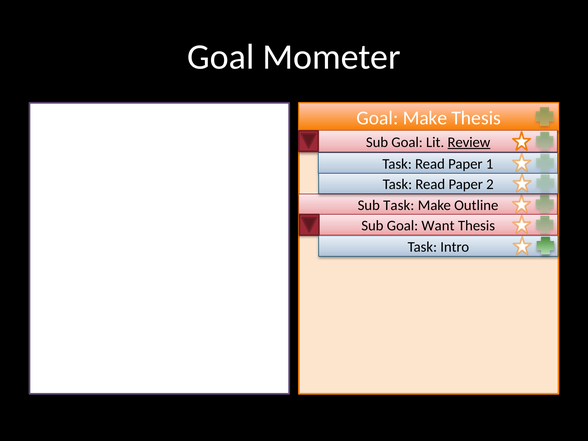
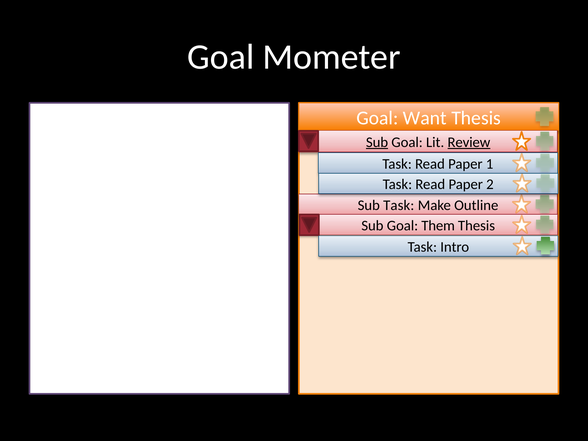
Goal Make: Make -> Want
Sub at (377, 142) underline: none -> present
Want: Want -> Them
